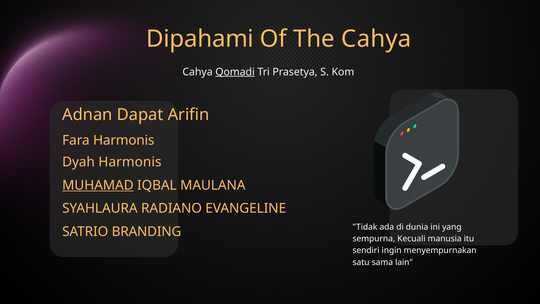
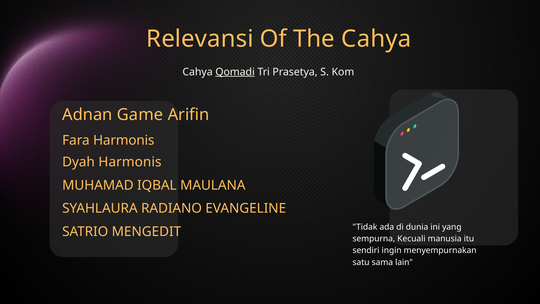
Dipahami: Dipahami -> Relevansi
Dapat: Dapat -> Game
MUHAMAD underline: present -> none
BRANDING: BRANDING -> MENGEDIT
